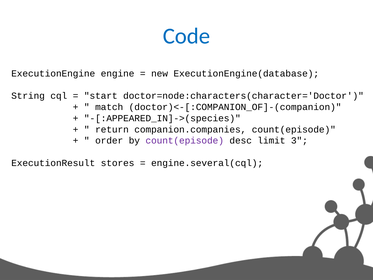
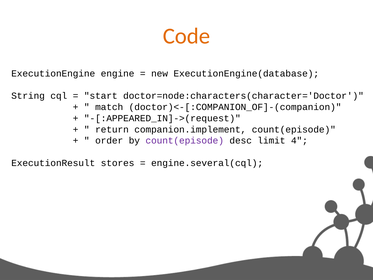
Code colour: blue -> orange
-[:APPEARED_IN]->(species: -[:APPEARED_IN]->(species -> -[:APPEARED_IN]->(request
companion.companies: companion.companies -> companion.implement
3: 3 -> 4
